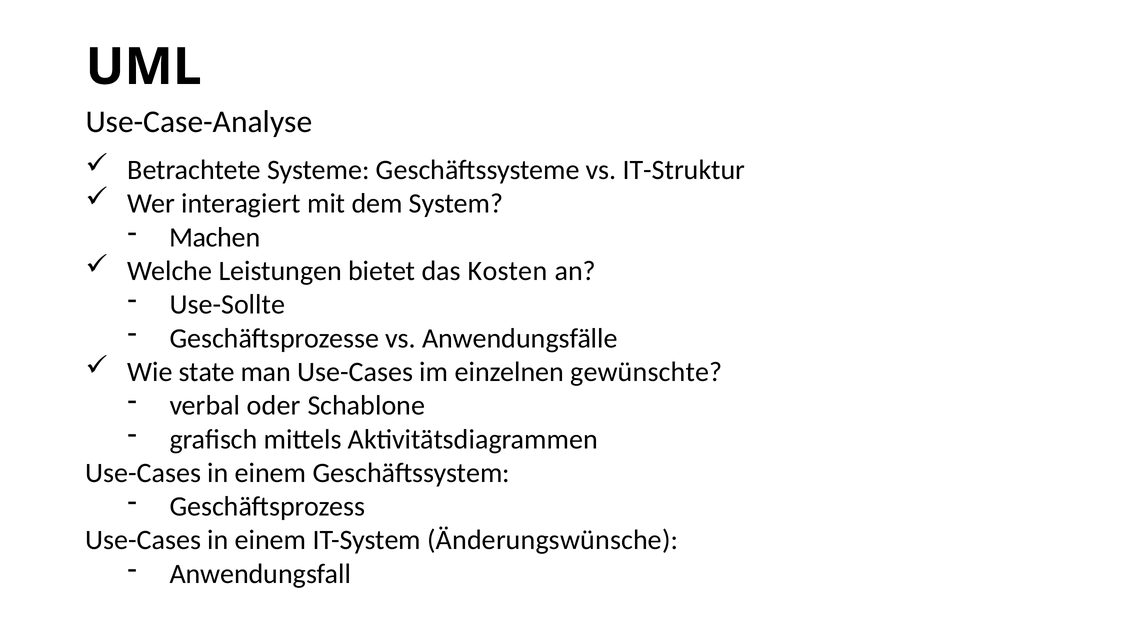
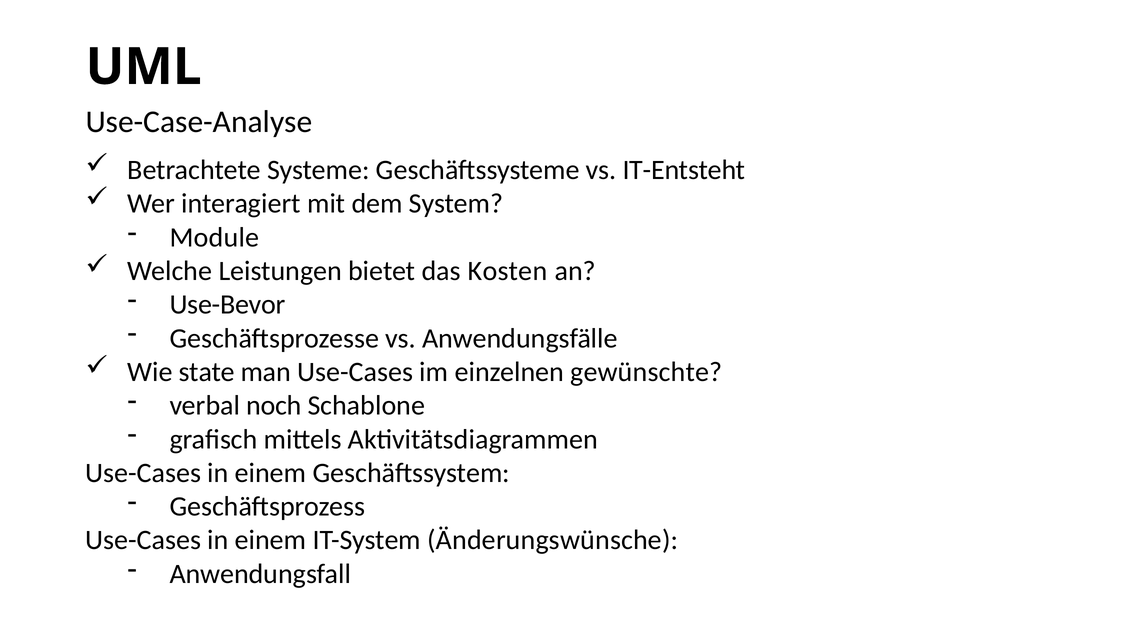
IT-Struktur: IT-Struktur -> IT-Entsteht
Machen: Machen -> Module
Use-Sollte: Use-Sollte -> Use-Bevor
oder: oder -> noch
